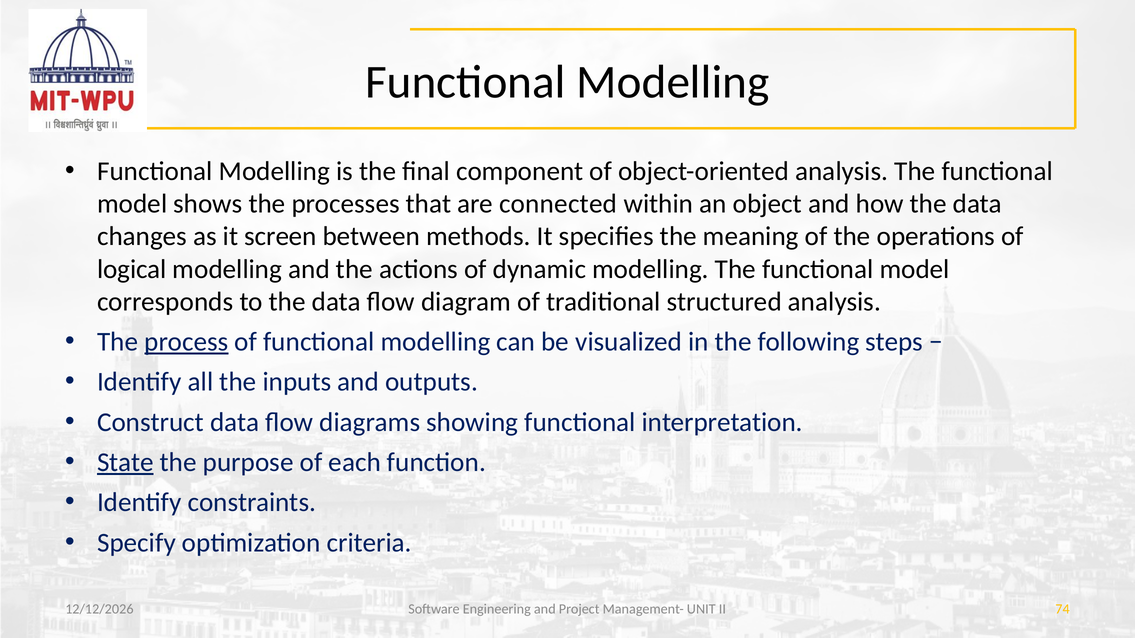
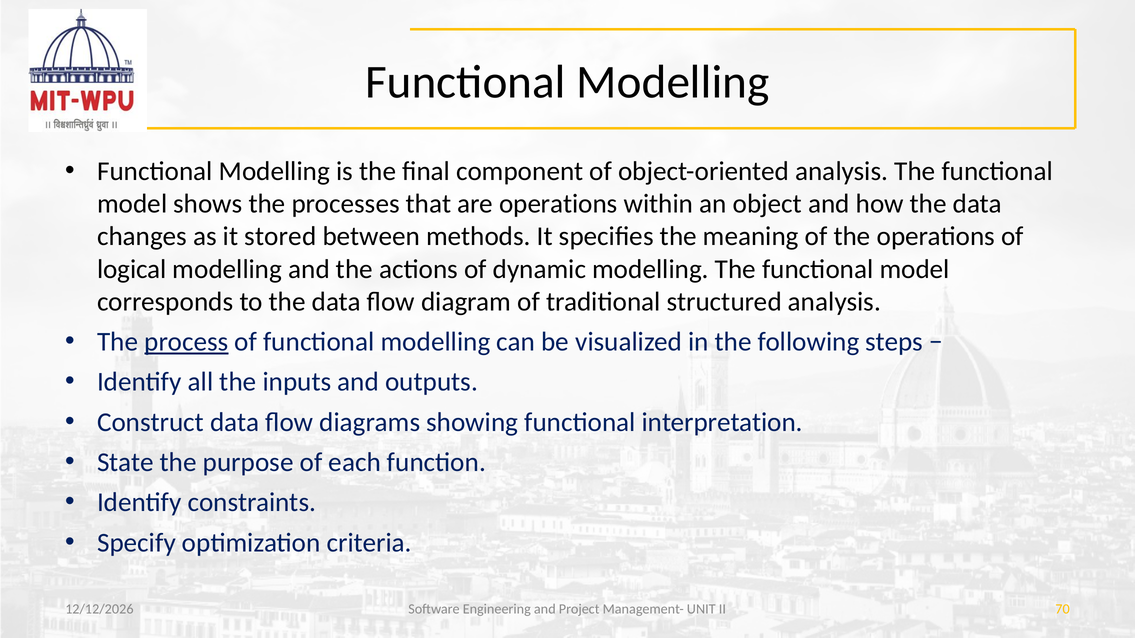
are connected: connected -> operations
screen: screen -> stored
State underline: present -> none
74: 74 -> 70
